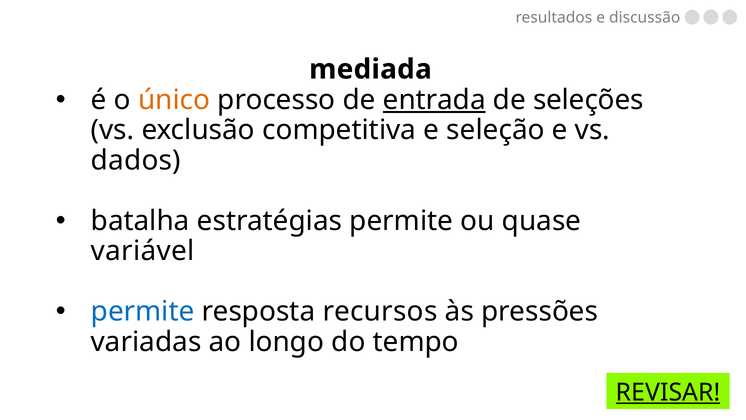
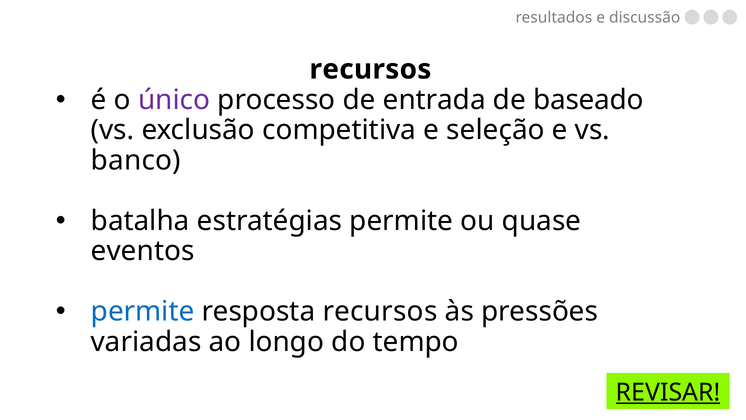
mediada at (370, 69): mediada -> recursos
único colour: orange -> purple
entrada underline: present -> none
seleções: seleções -> baseado
dados: dados -> banco
variável: variável -> eventos
